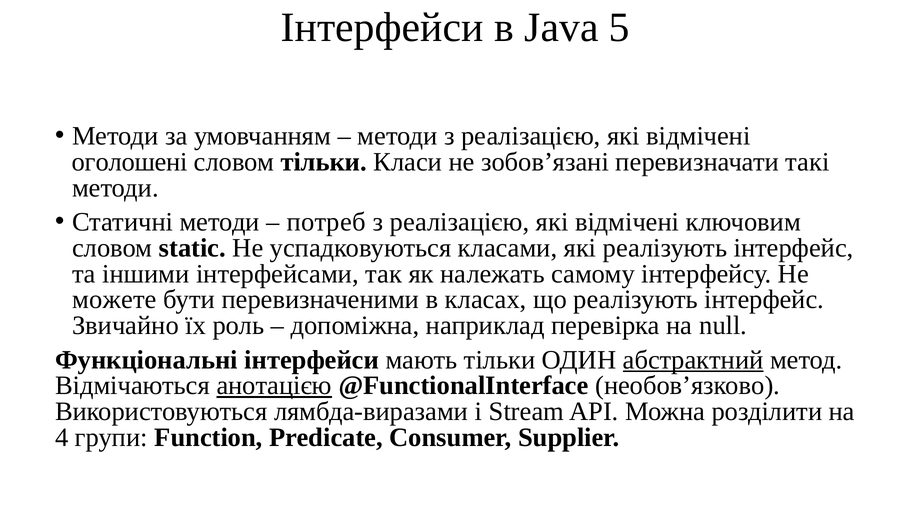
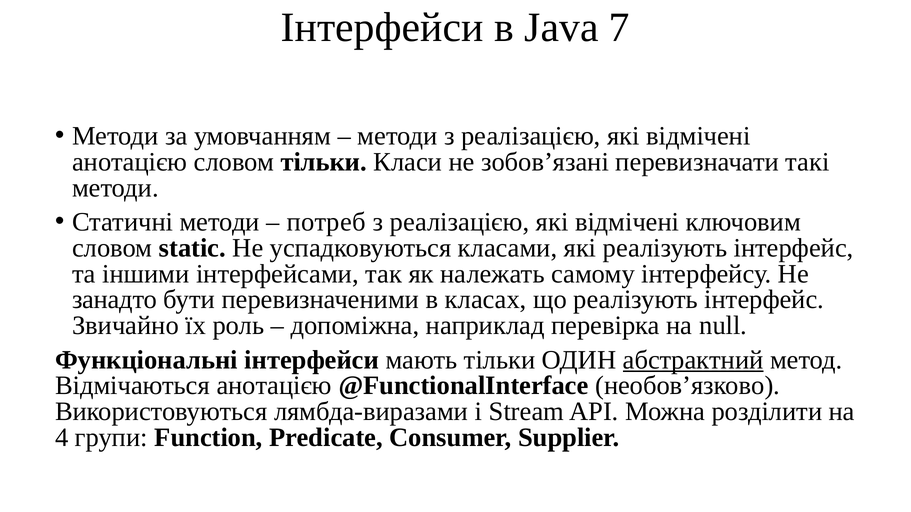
5: 5 -> 7
оголошені at (130, 162): оголошені -> анотацією
можете: можете -> занадто
анотацією at (274, 386) underline: present -> none
